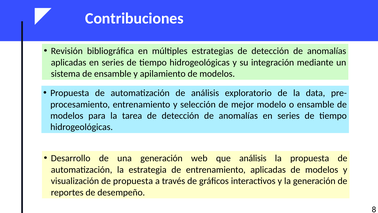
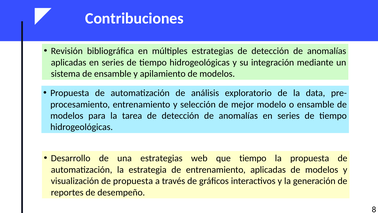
una generación: generación -> estrategias
que análisis: análisis -> tiempo
